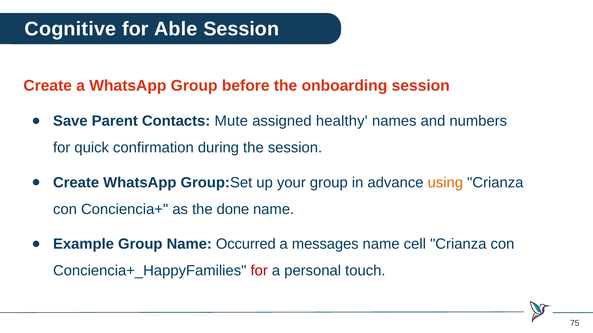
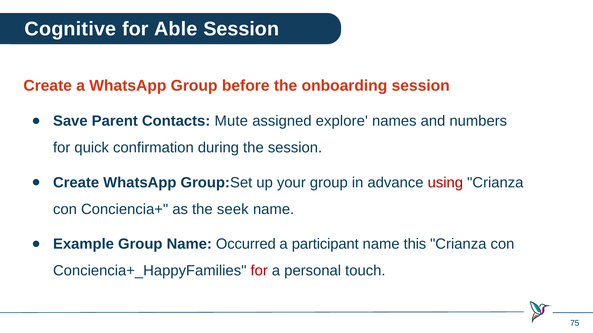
healthy: healthy -> explore
using colour: orange -> red
done: done -> seek
messages: messages -> participant
cell: cell -> this
